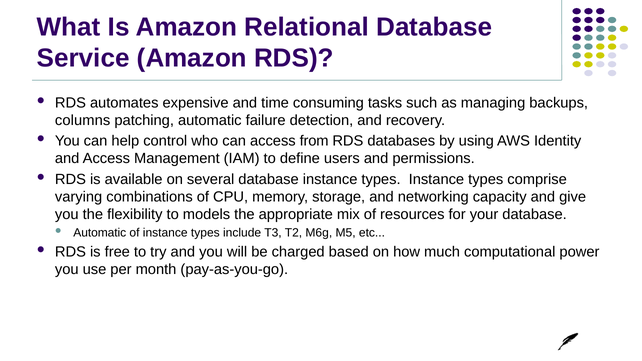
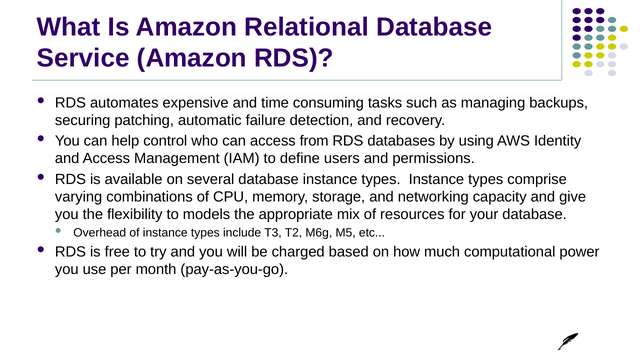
columns: columns -> securing
Automatic at (100, 233): Automatic -> Overhead
